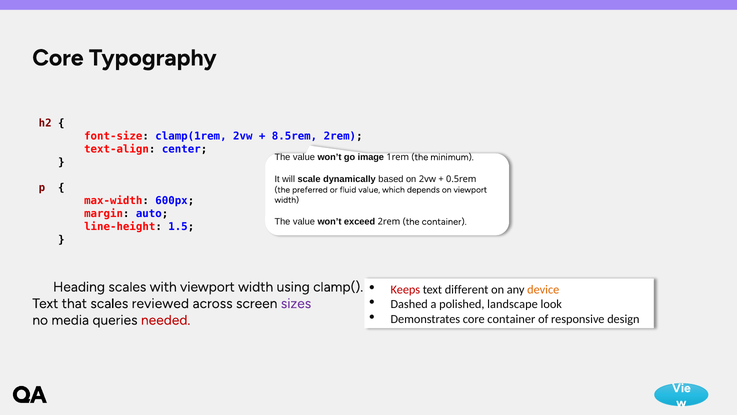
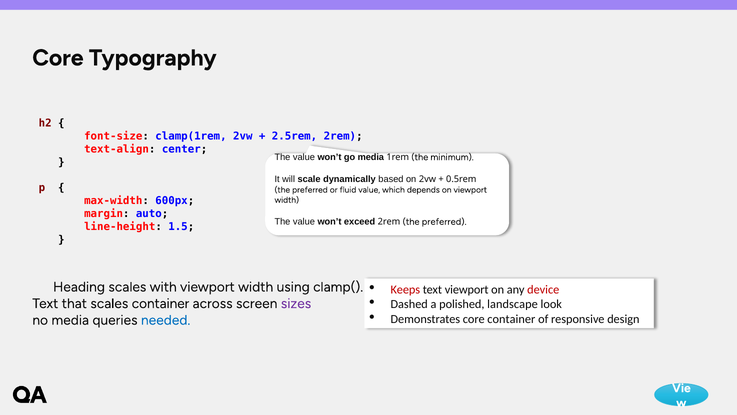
8.5rem: 8.5rem -> 2.5rem
go image: image -> media
2rem the container: container -> preferred
text different: different -> viewport
device colour: orange -> red
scales reviewed: reviewed -> container
needed colour: red -> blue
